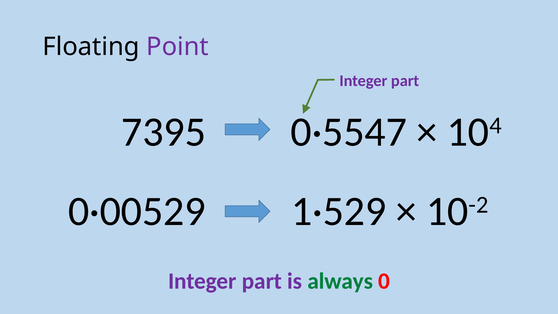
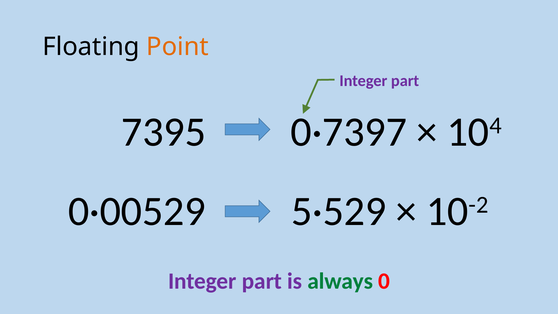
Point colour: purple -> orange
0·5547: 0·5547 -> 0·7397
1·529: 1·529 -> 5·529
